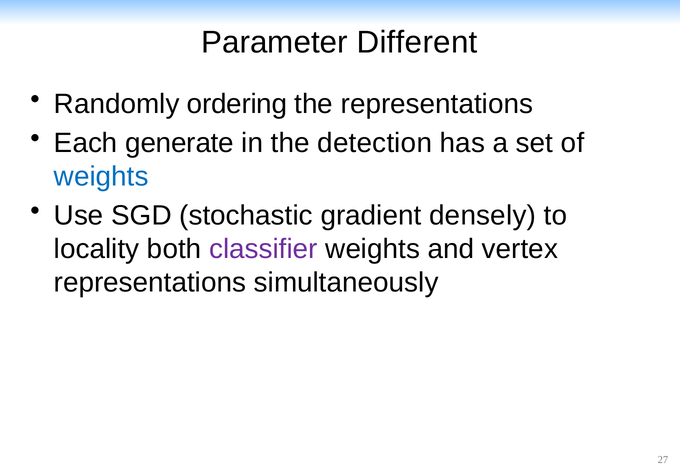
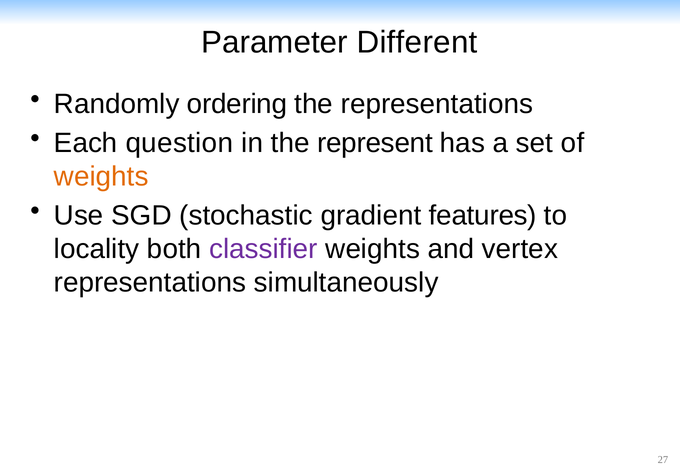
generate: generate -> question
detection: detection -> represent
weights at (101, 177) colour: blue -> orange
densely: densely -> features
